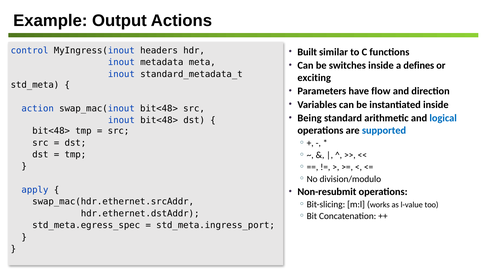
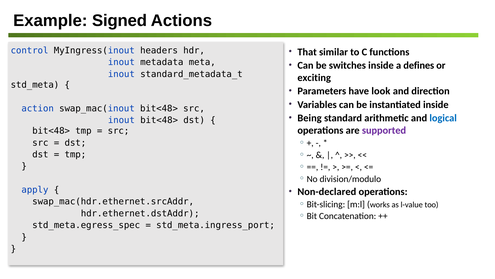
Output: Output -> Signed
Built: Built -> That
flow: flow -> look
supported colour: blue -> purple
Non-resubmit: Non-resubmit -> Non-declared
